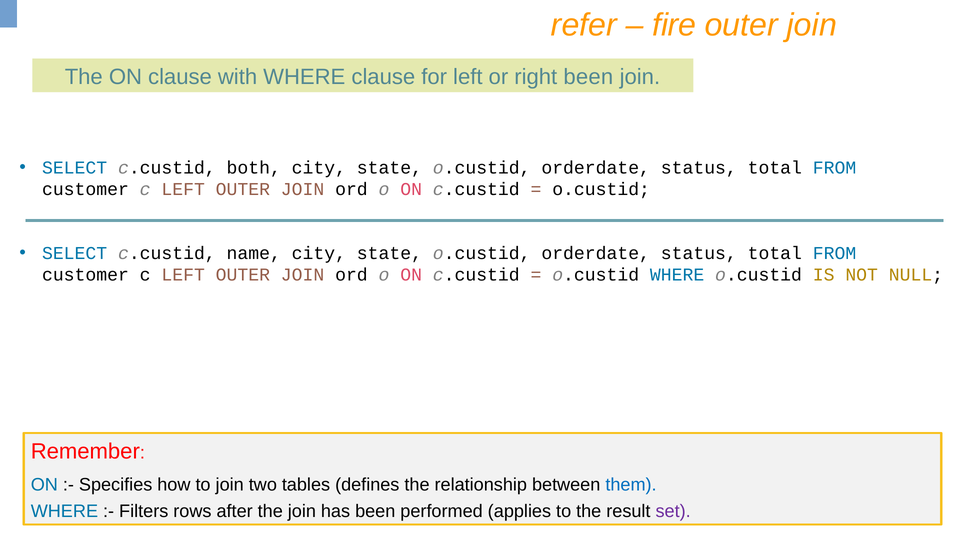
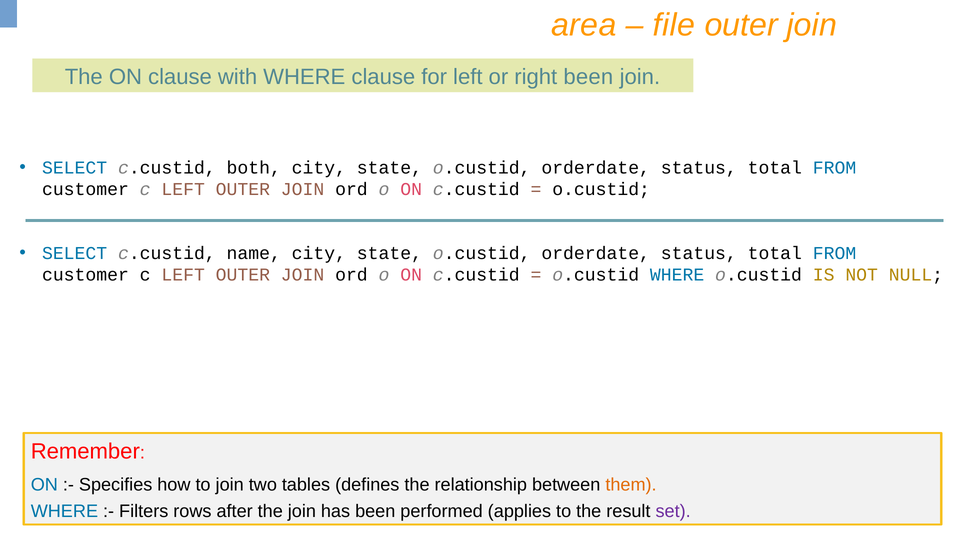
refer: refer -> area
fire: fire -> file
them colour: blue -> orange
